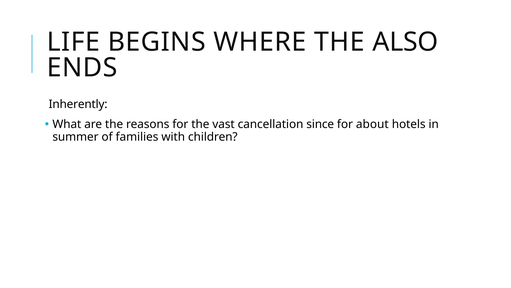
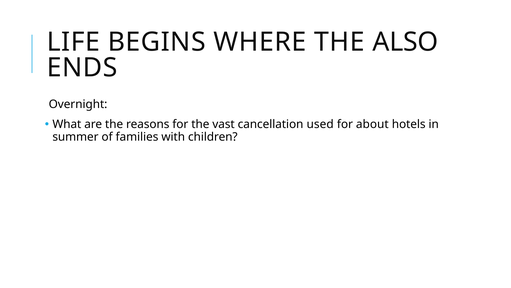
Inherently: Inherently -> Overnight
since: since -> used
